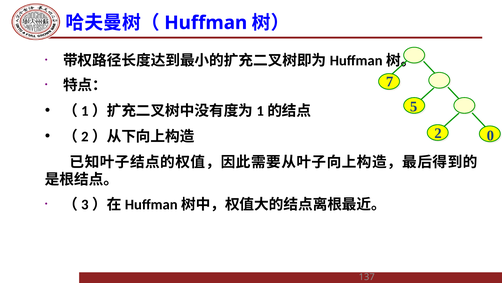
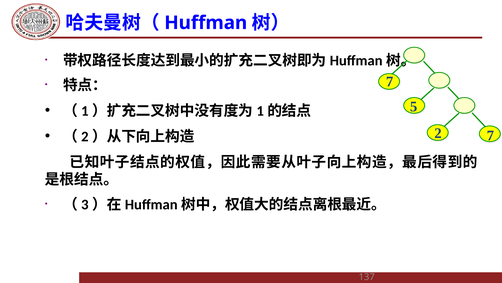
2 0: 0 -> 7
